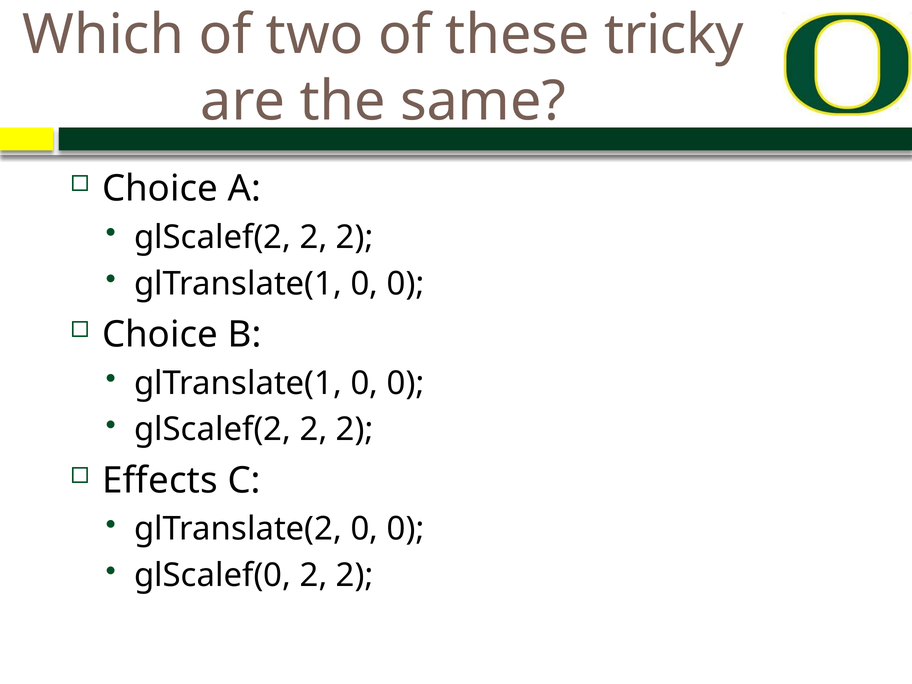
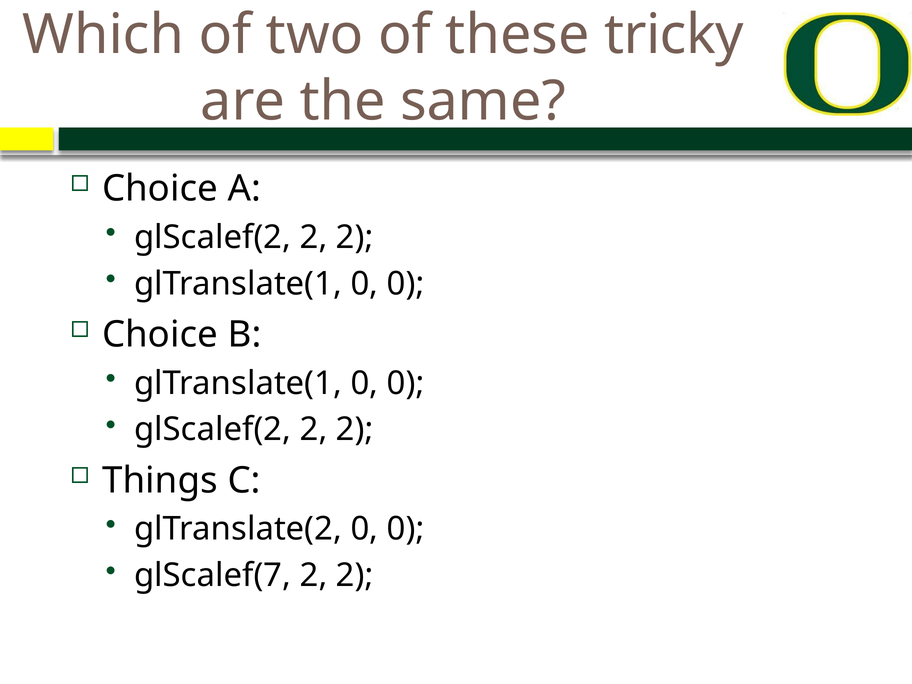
Effects: Effects -> Things
glScalef(0: glScalef(0 -> glScalef(7
